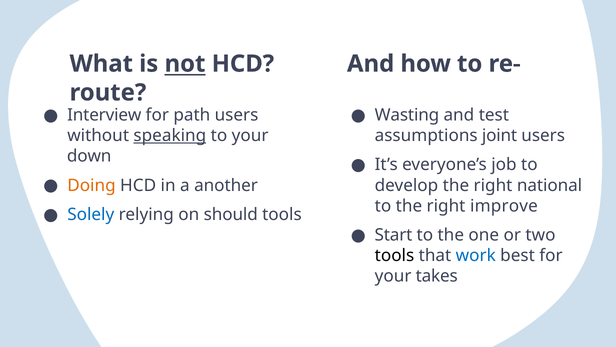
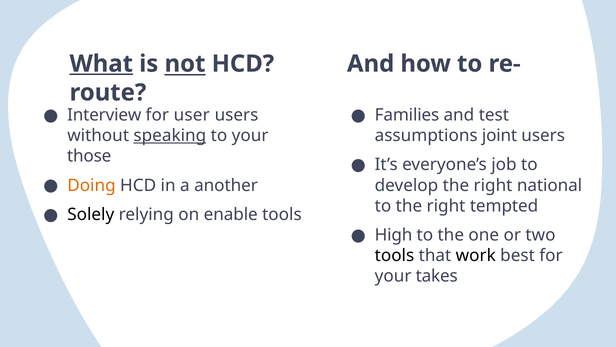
What underline: none -> present
Wasting: Wasting -> Families
path: path -> user
down: down -> those
improve: improve -> tempted
Solely colour: blue -> black
should: should -> enable
Start: Start -> High
work colour: blue -> black
